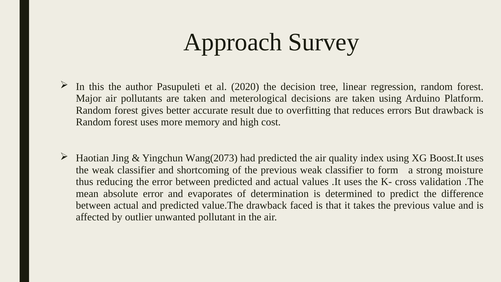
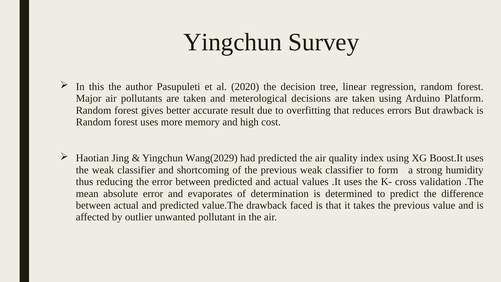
Approach at (233, 42): Approach -> Yingchun
Wang(2073: Wang(2073 -> Wang(2029
moisture: moisture -> humidity
